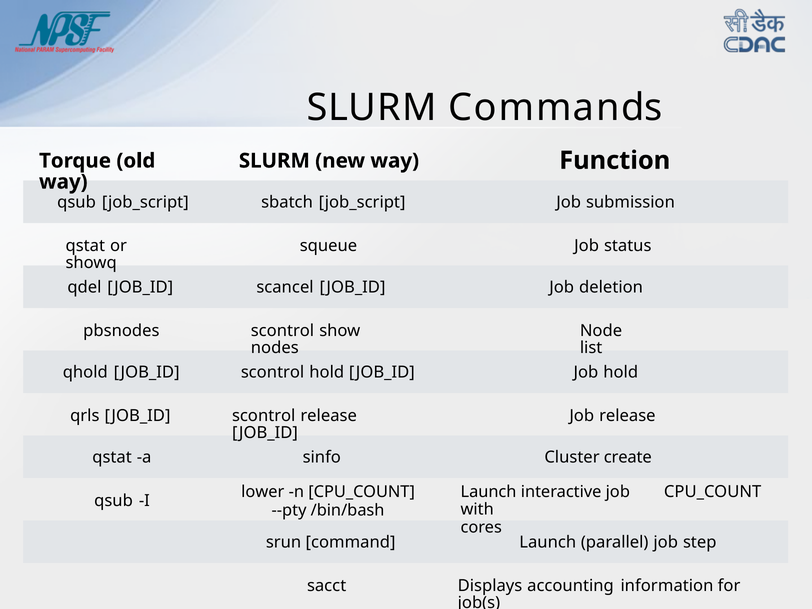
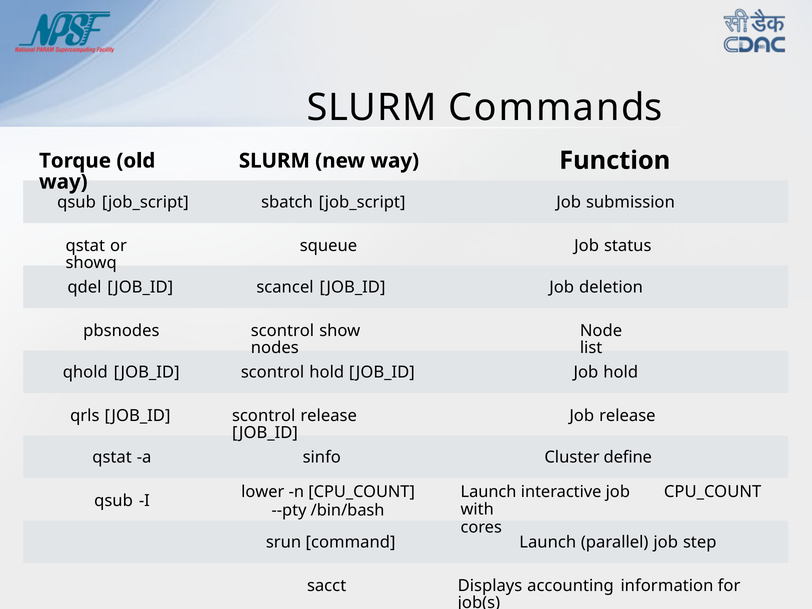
create: create -> define
